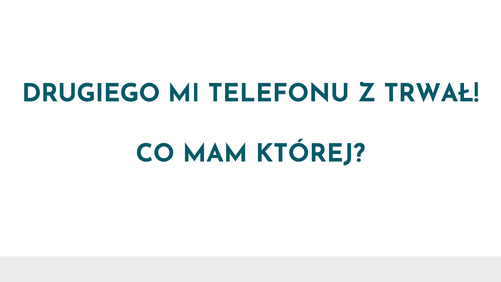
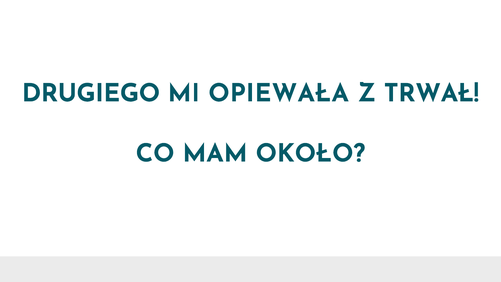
TELEFONU: TELEFONU -> OPIEWAŁA
KTÓREJ: KTÓREJ -> OKOŁO
